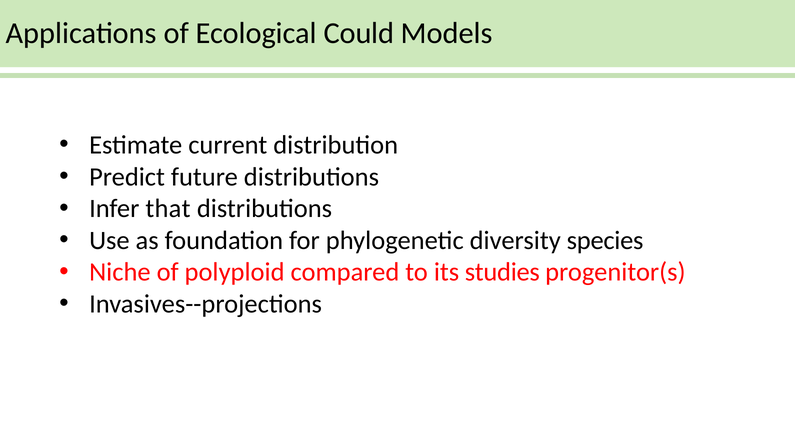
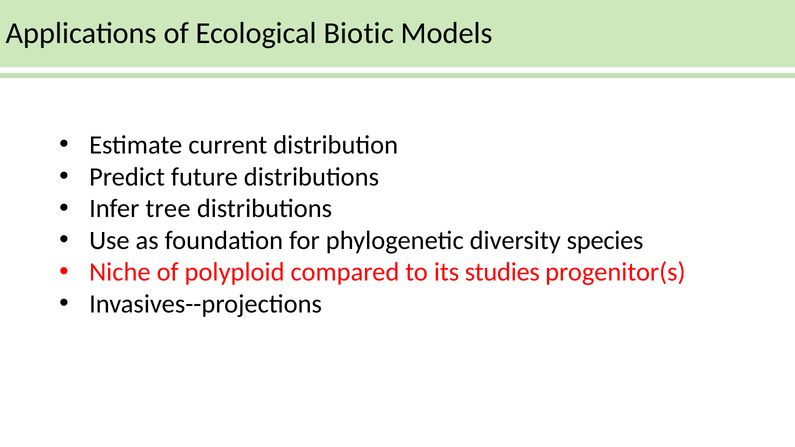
Could: Could -> Biotic
that: that -> tree
